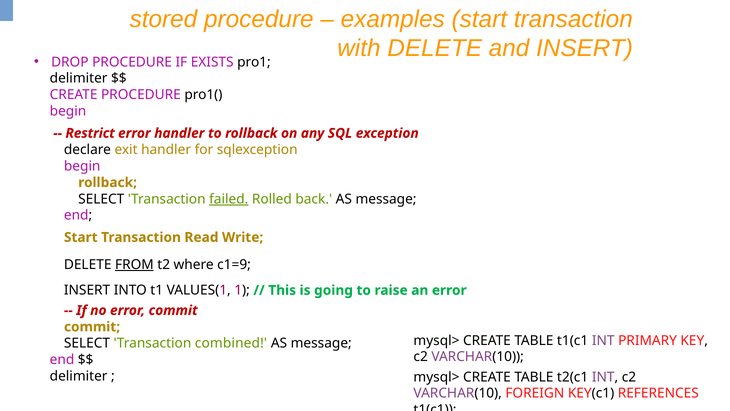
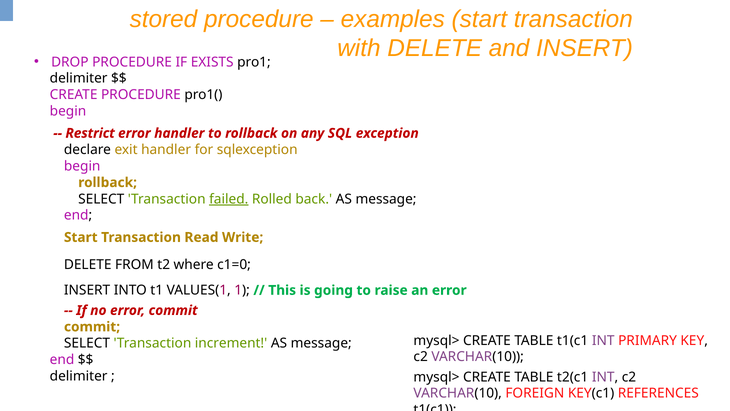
FROM underline: present -> none
c1=9: c1=9 -> c1=0
combined: combined -> increment
